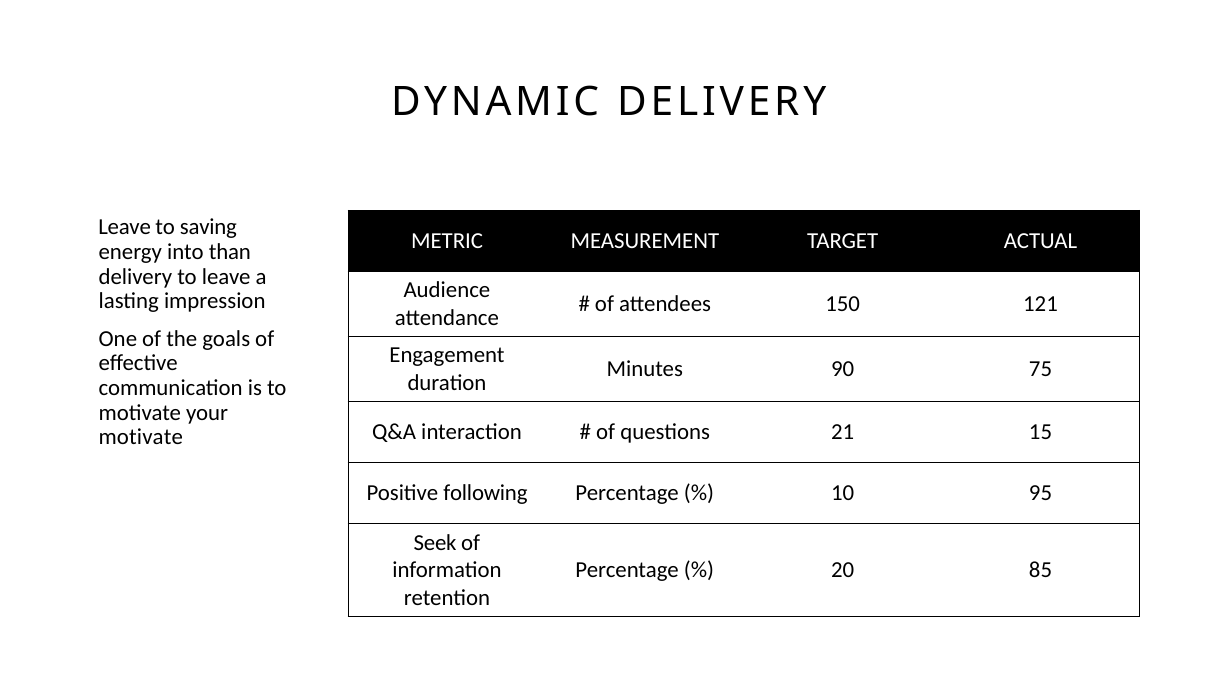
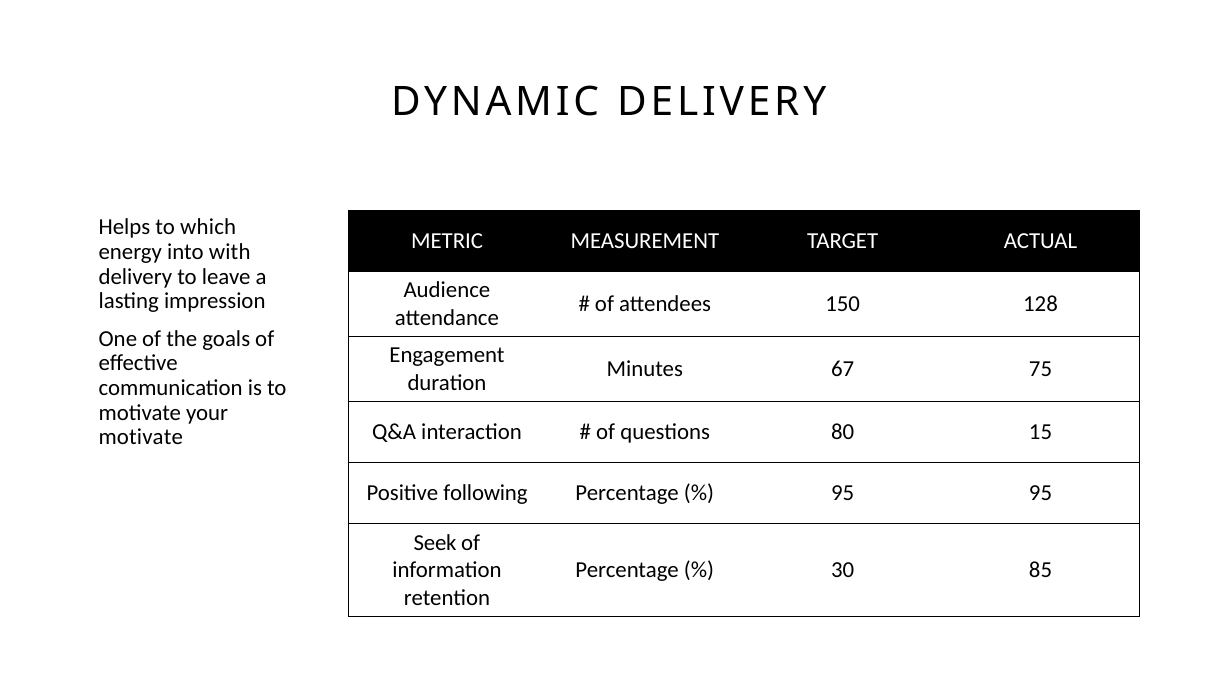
Leave at (125, 227): Leave -> Helps
saving: saving -> which
than: than -> with
121: 121 -> 128
90: 90 -> 67
21: 21 -> 80
10 at (843, 494): 10 -> 95
20: 20 -> 30
